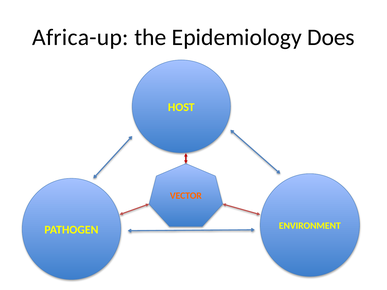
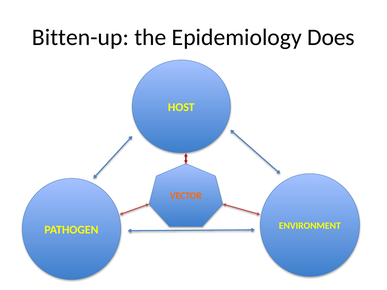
Africa-up: Africa-up -> Bitten-up
